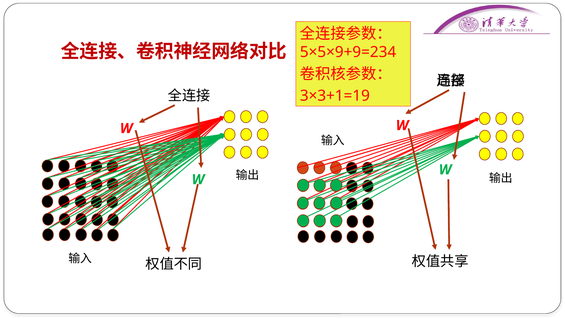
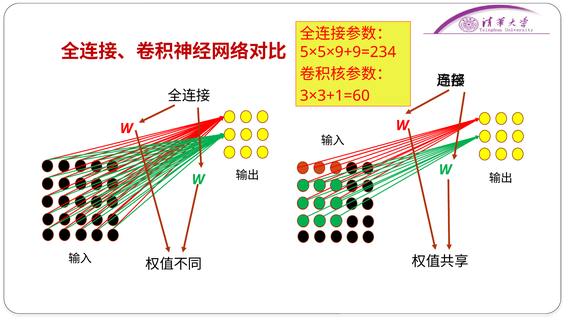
3×3+1=19: 3×3+1=19 -> 3×3+1=60
